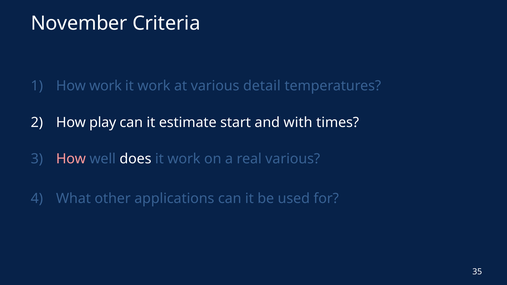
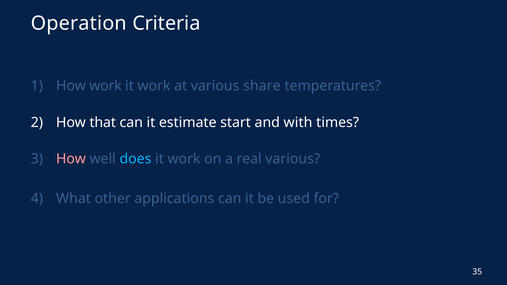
November: November -> Operation
detail: detail -> share
play: play -> that
does colour: white -> light blue
